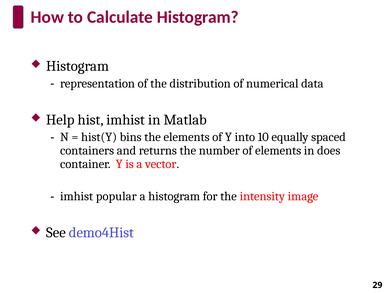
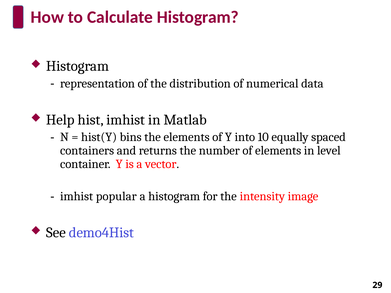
does: does -> level
